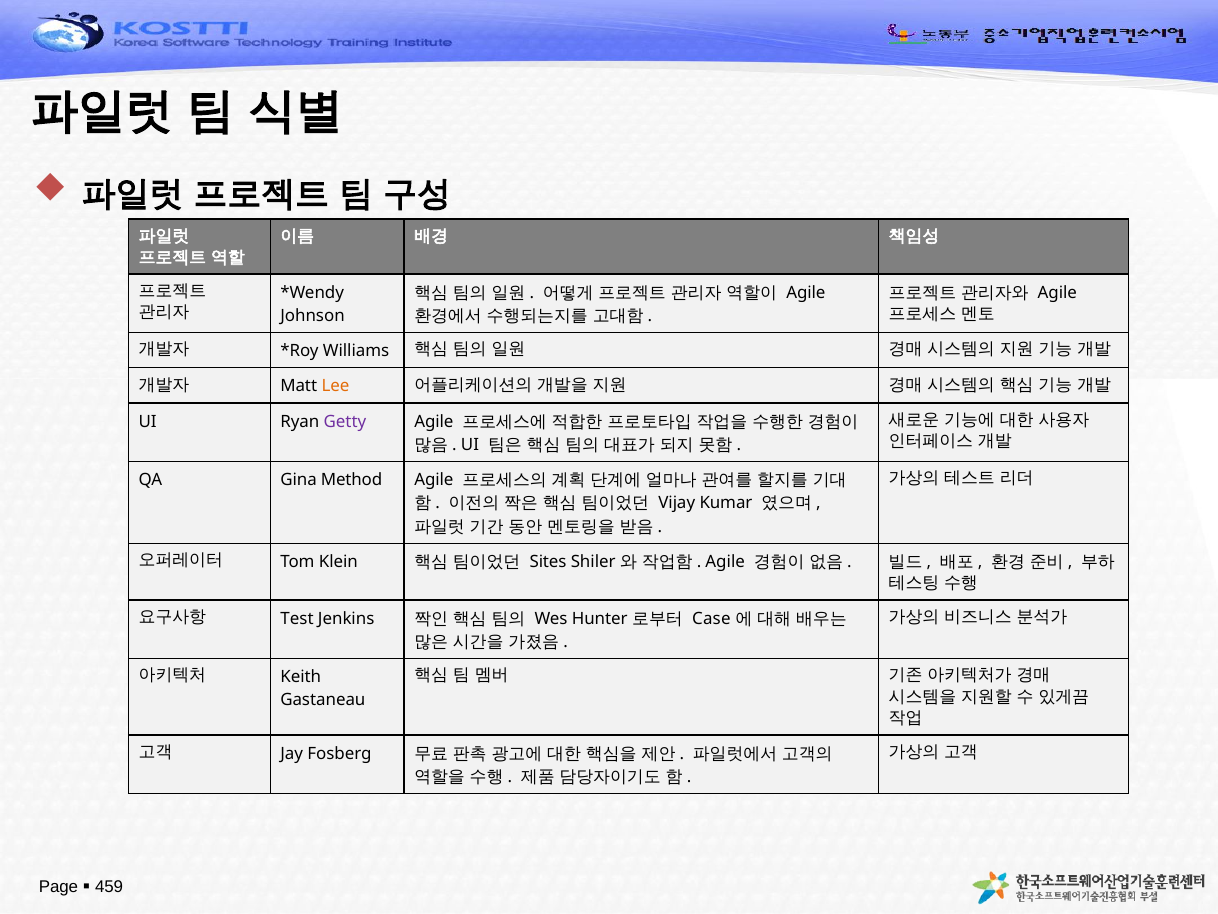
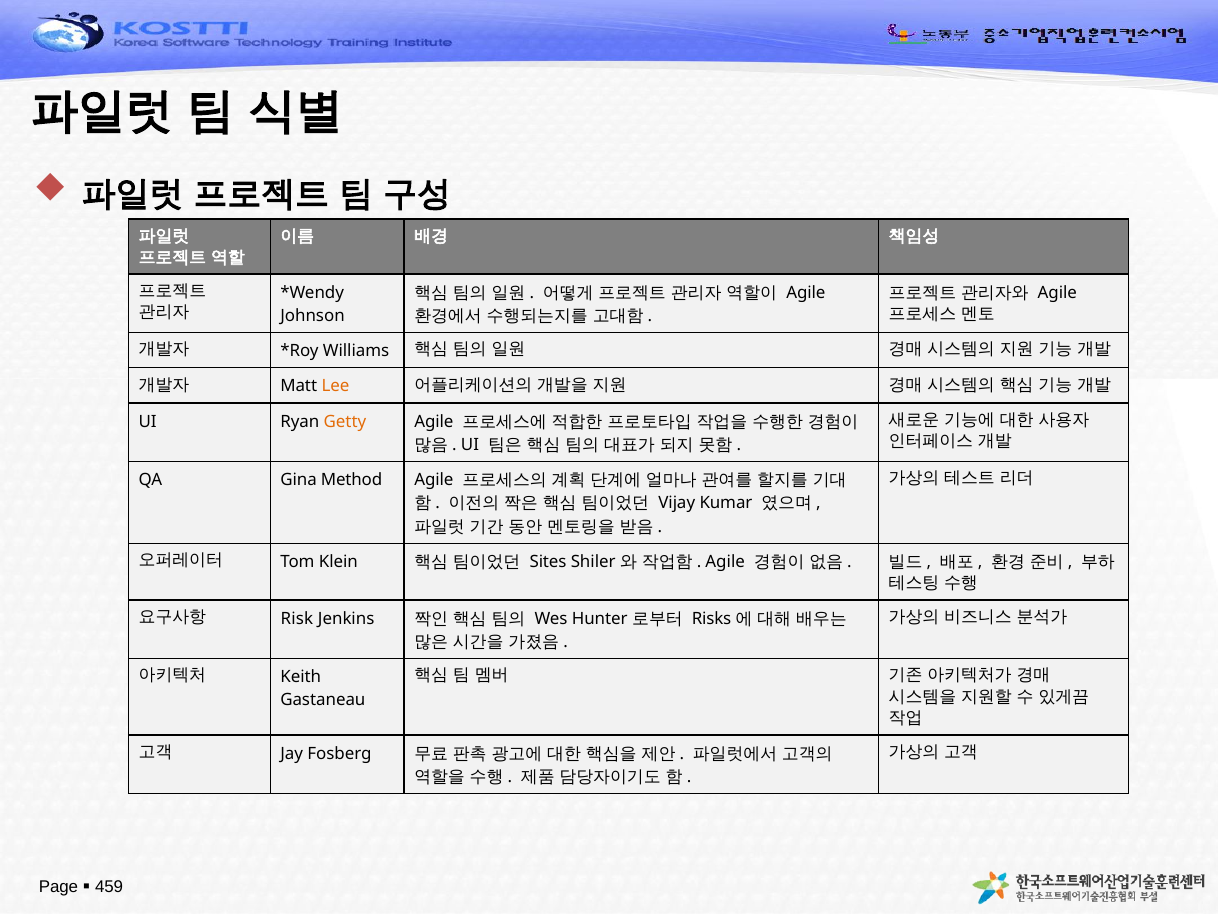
Getty colour: purple -> orange
Test: Test -> Risk
Case: Case -> Risks
